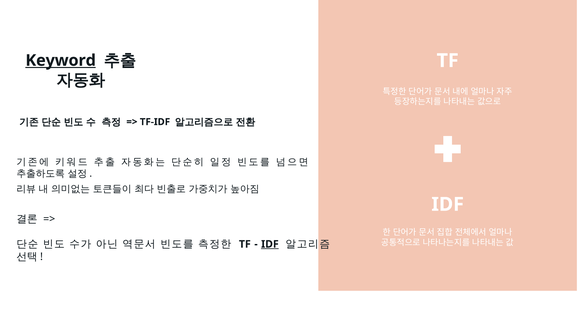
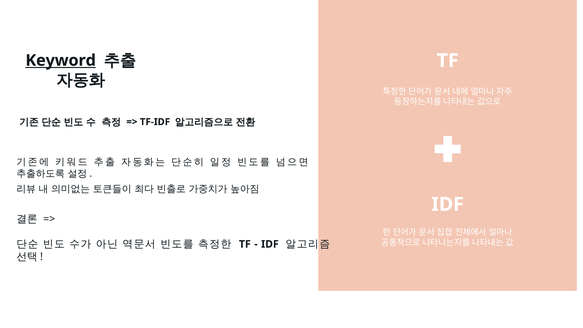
IDF at (270, 244) underline: present -> none
